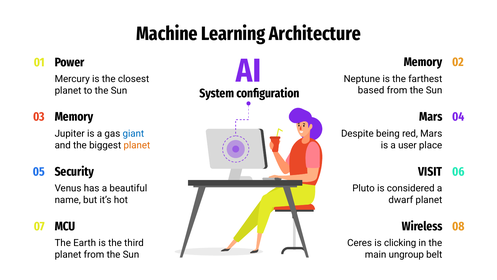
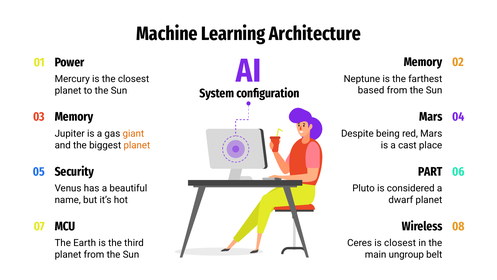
giant colour: blue -> orange
user: user -> cast
VISIT: VISIT -> PART
is clicking: clicking -> closest
